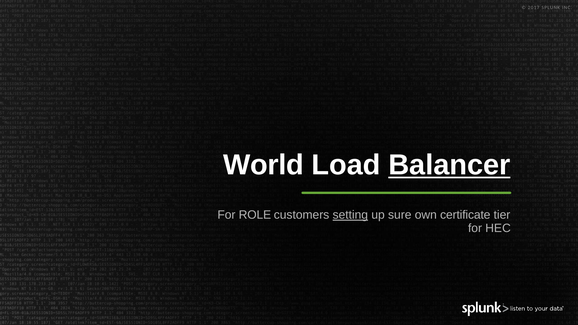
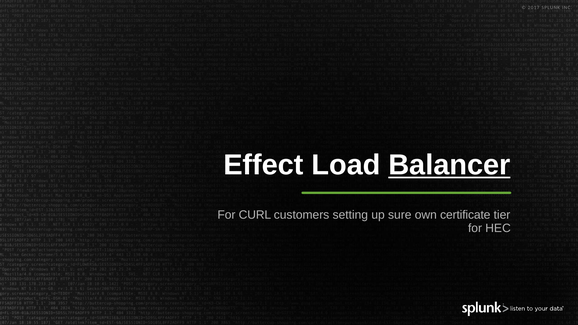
World: World -> Effect
ROLE: ROLE -> CURL
setting underline: present -> none
